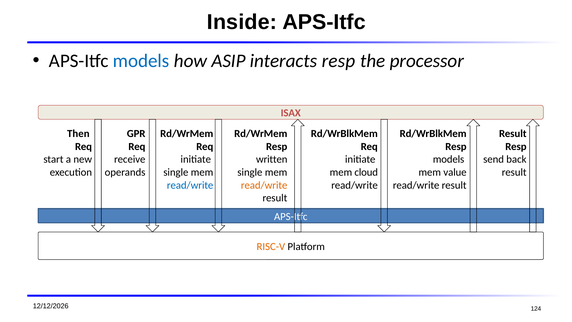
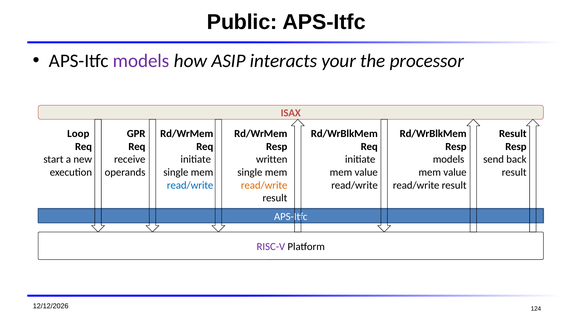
Inside: Inside -> Public
models at (141, 61) colour: blue -> purple
interacts resp: resp -> your
Then: Then -> Loop
cloud at (366, 172): cloud -> value
RISC-V colour: orange -> purple
